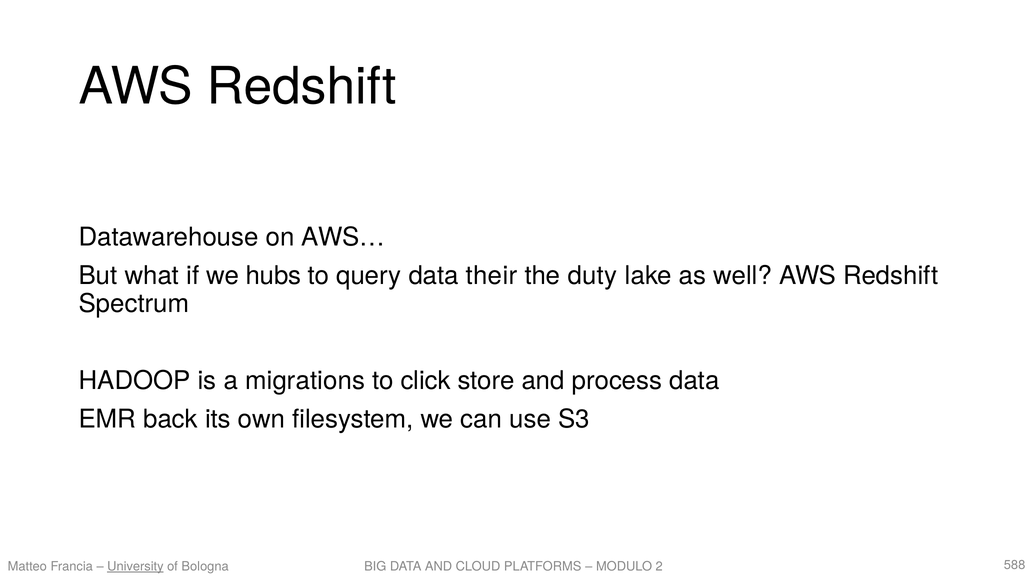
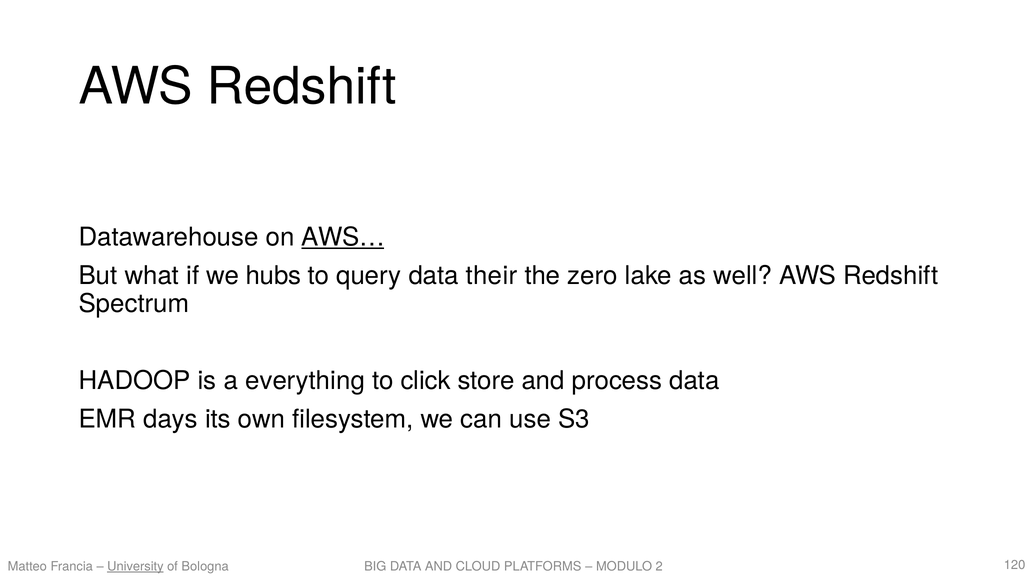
AWS… underline: none -> present
duty: duty -> zero
migrations: migrations -> everything
back: back -> days
588: 588 -> 120
